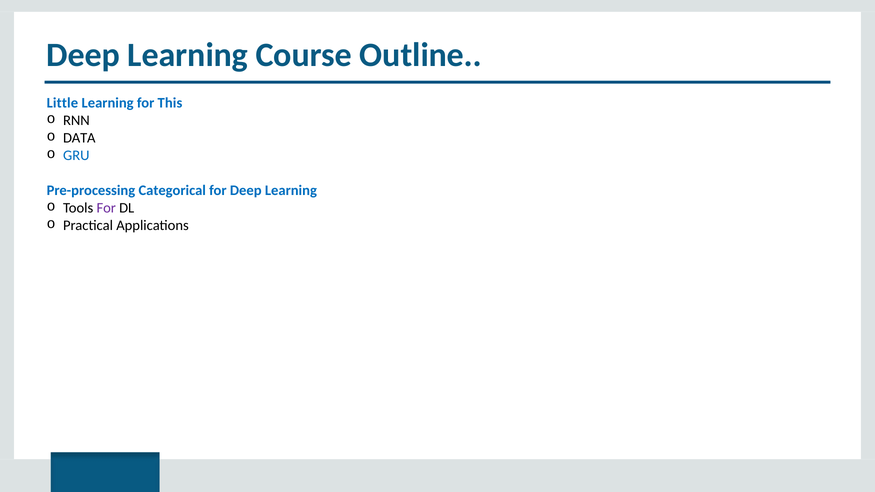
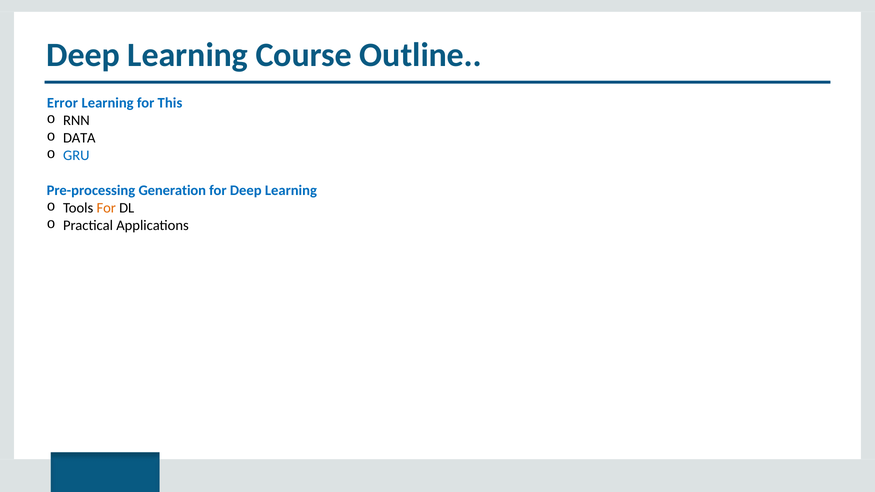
Little: Little -> Error
Categorical: Categorical -> Generation
For at (106, 208) colour: purple -> orange
